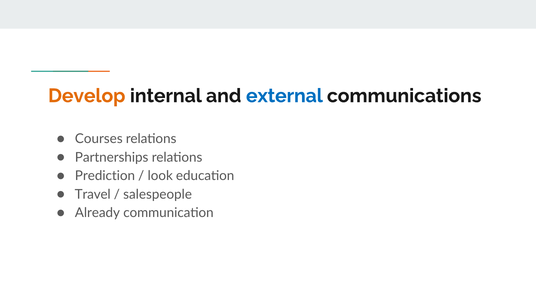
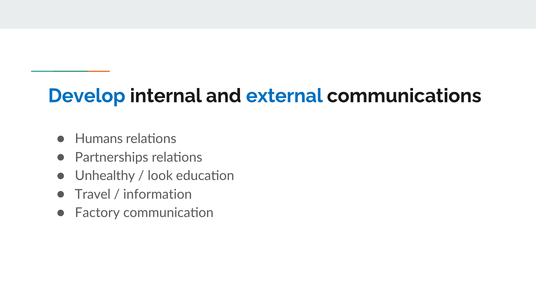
Develop colour: orange -> blue
Courses: Courses -> Humans
Prediction: Prediction -> Unhealthy
salespeople: salespeople -> information
Already: Already -> Factory
